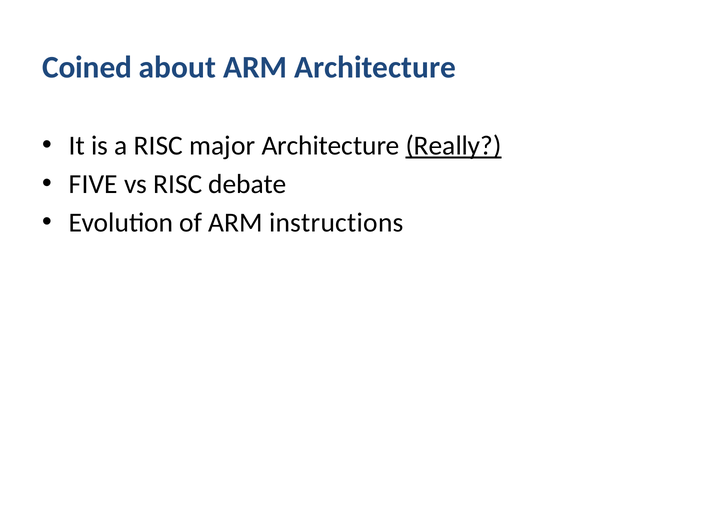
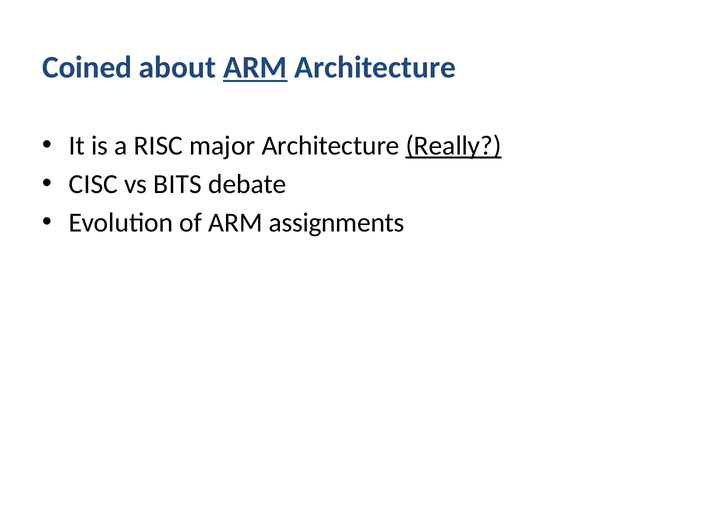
ARM at (255, 68) underline: none -> present
FIVE: FIVE -> CISC
vs RISC: RISC -> BITS
instructions: instructions -> assignments
